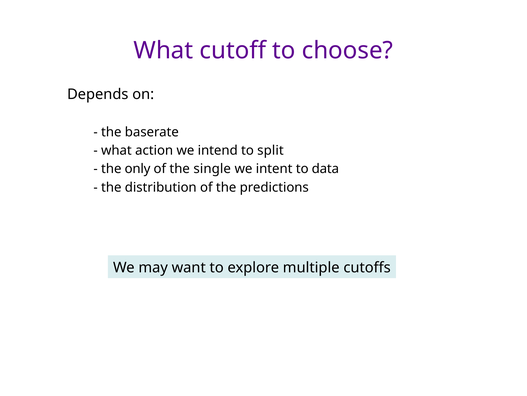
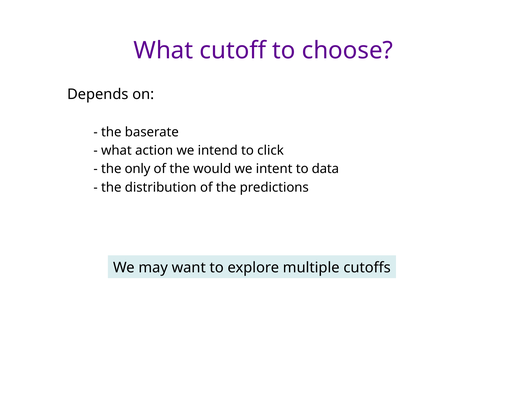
split: split -> click
single: single -> would
